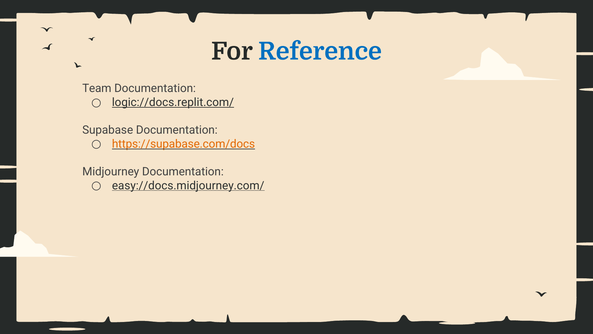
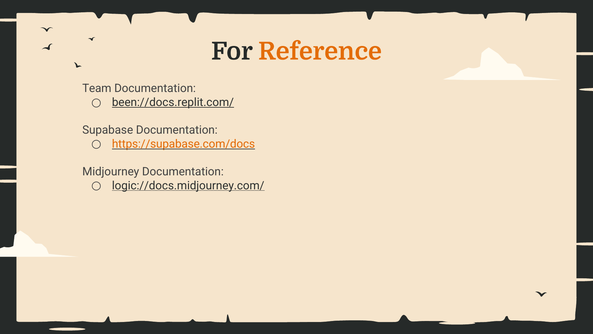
Reference colour: blue -> orange
logic://docs.replit.com/: logic://docs.replit.com/ -> been://docs.replit.com/
easy://docs.midjourney.com/: easy://docs.midjourney.com/ -> logic://docs.midjourney.com/
